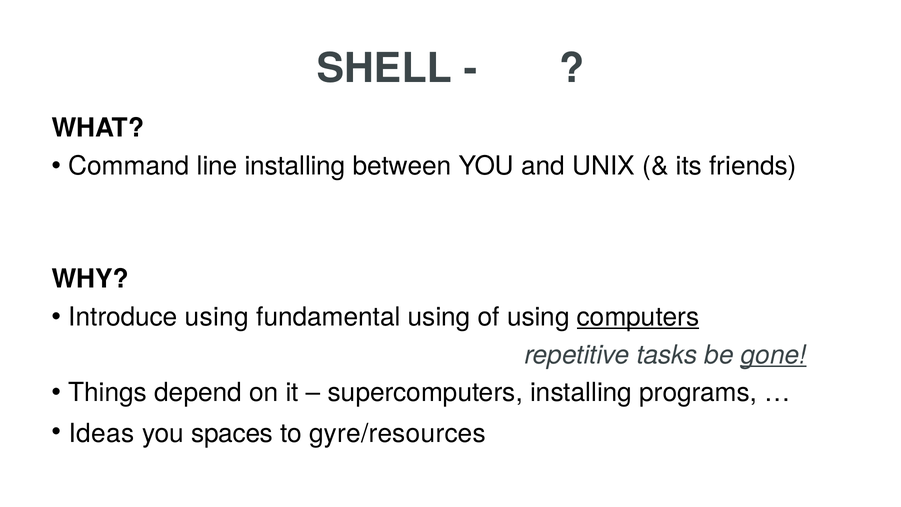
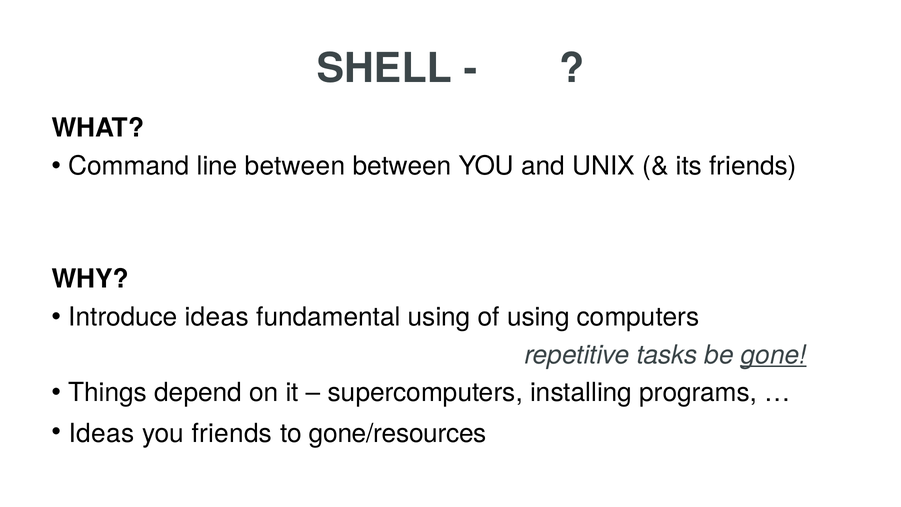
line installing: installing -> between
Introduce using: using -> ideas
computers underline: present -> none
you spaces: spaces -> friends
gyre/resources: gyre/resources -> gone/resources
